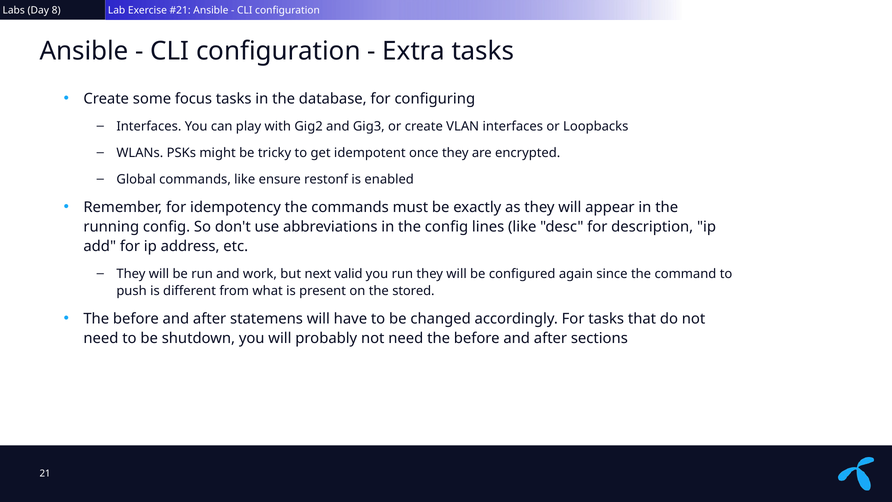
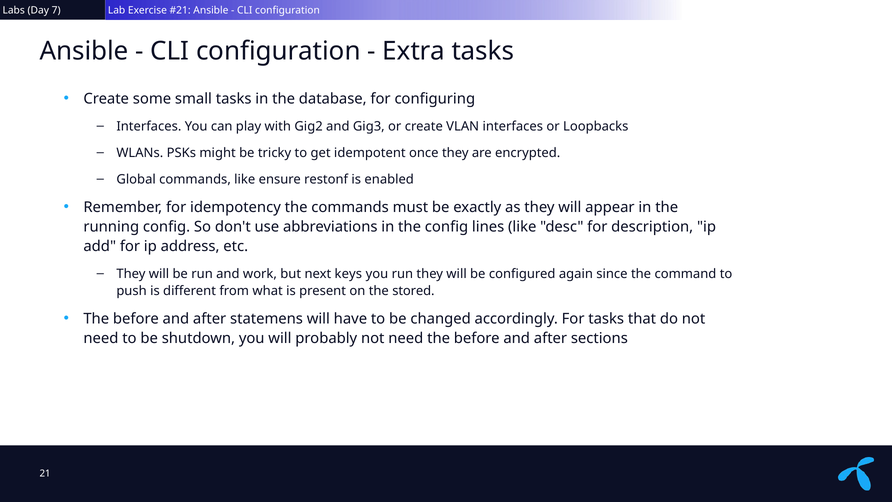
8: 8 -> 7
focus: focus -> small
valid: valid -> keys
